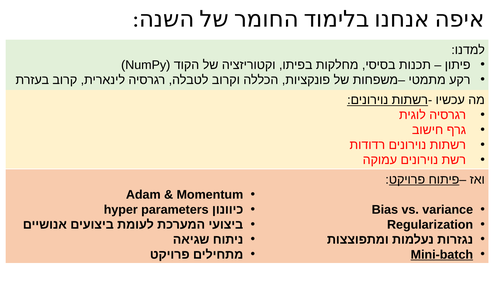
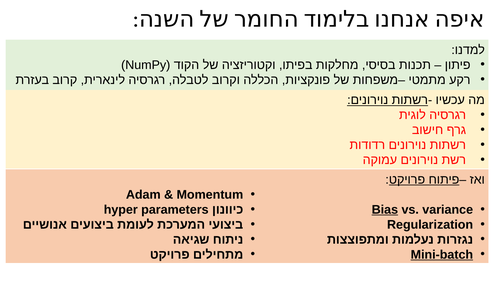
Bias underline: none -> present
